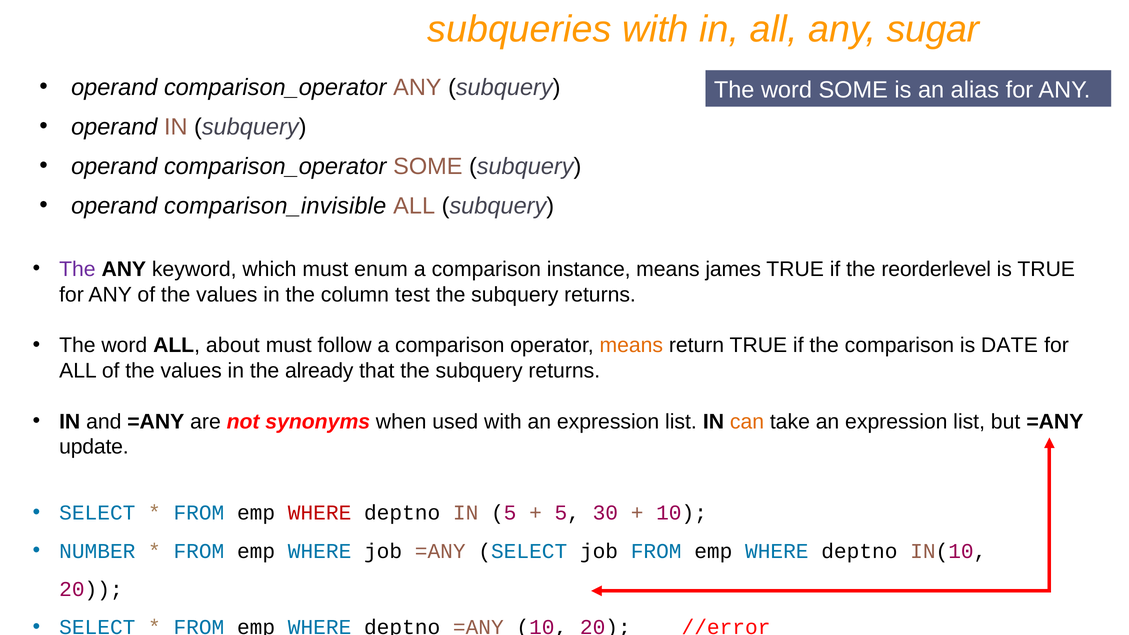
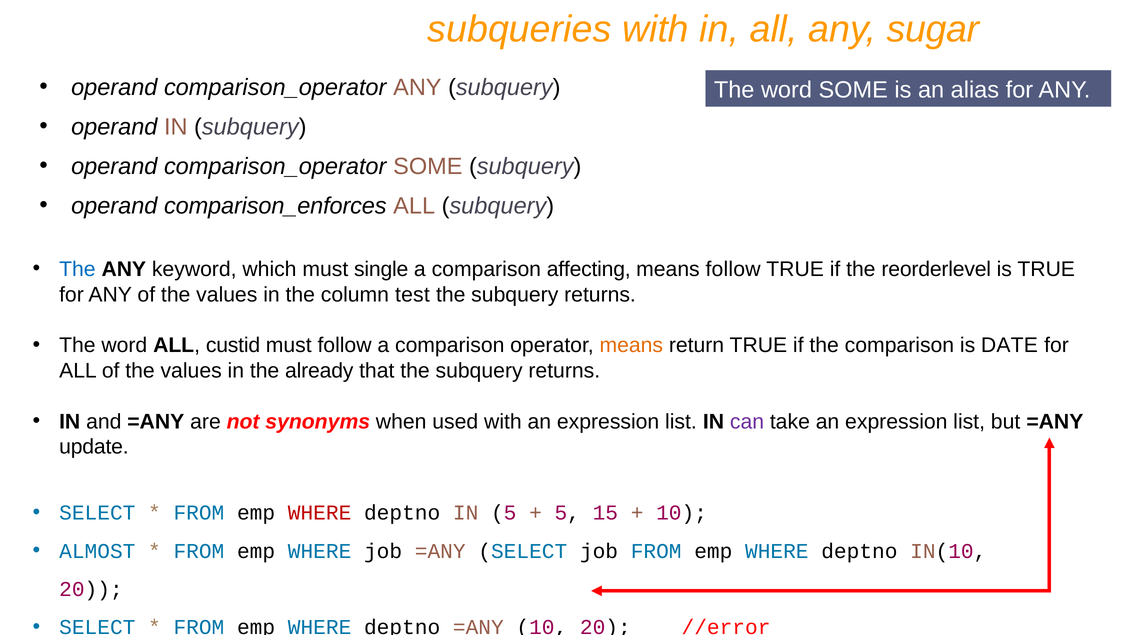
comparison_invisible: comparison_invisible -> comparison_enforces
The at (77, 269) colour: purple -> blue
enum: enum -> single
instance: instance -> affecting
means james: james -> follow
about: about -> custid
can colour: orange -> purple
30: 30 -> 15
NUMBER: NUMBER -> ALMOST
